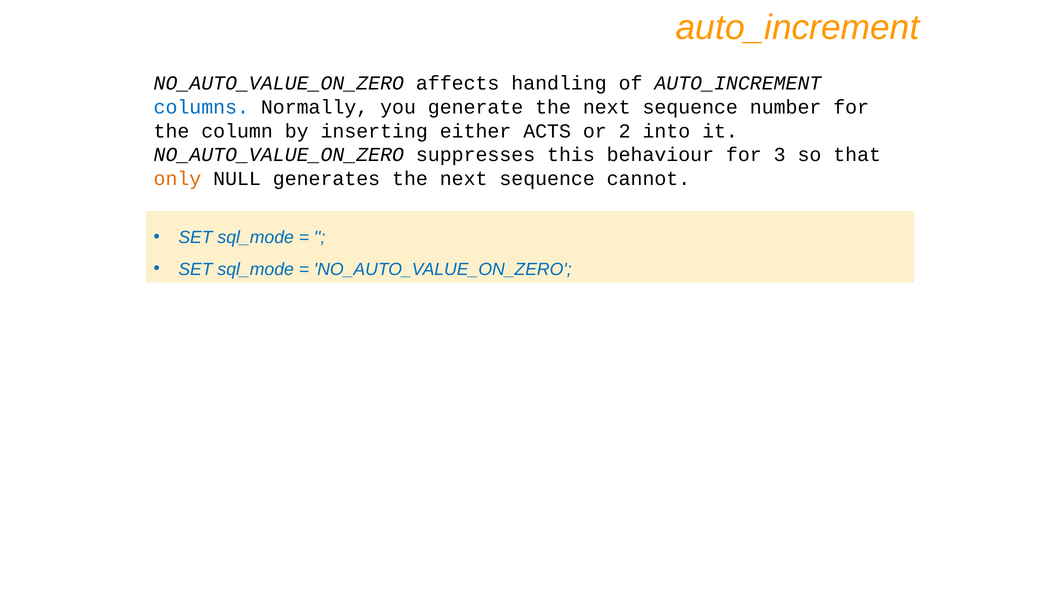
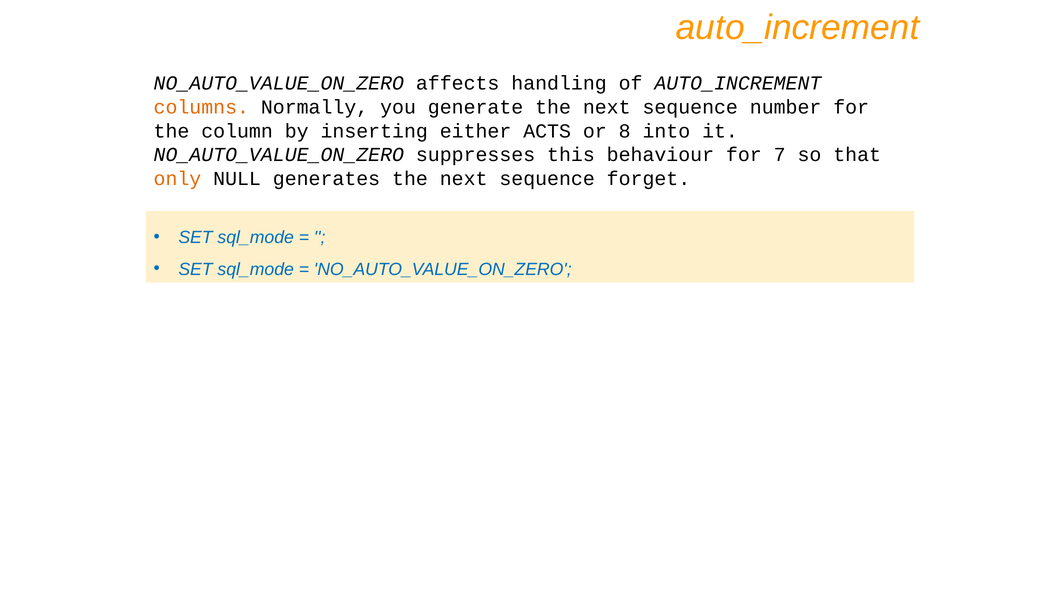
columns colour: blue -> orange
2: 2 -> 8
3: 3 -> 7
cannot: cannot -> forget
